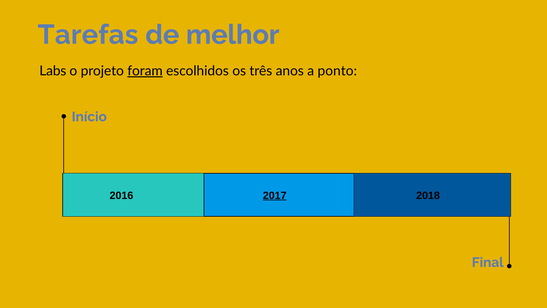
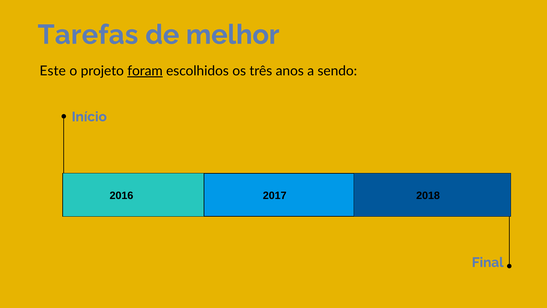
Labs: Labs -> Este
ponto: ponto -> sendo
2017 underline: present -> none
